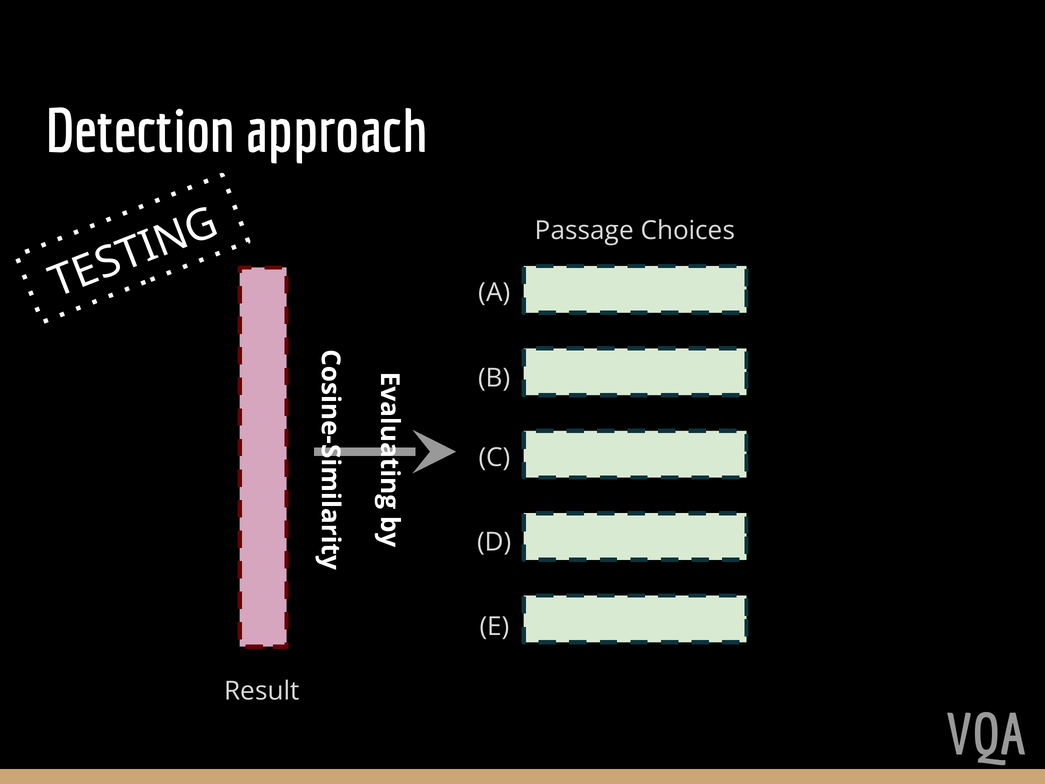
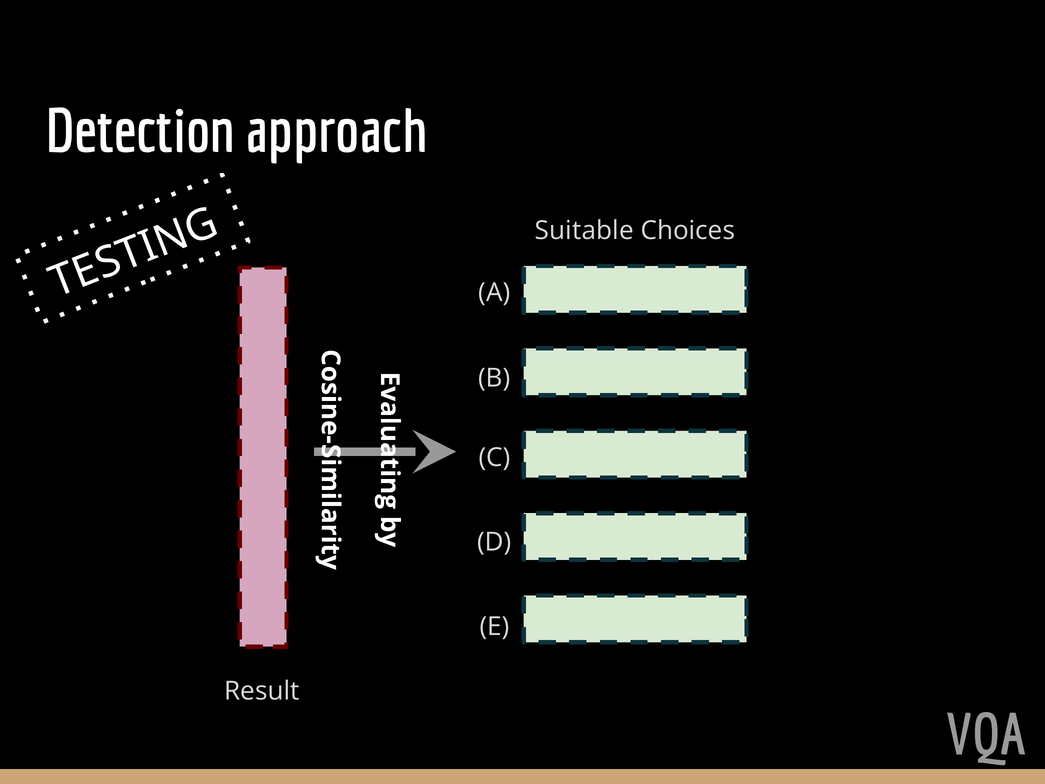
Passage: Passage -> Suitable
